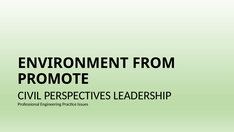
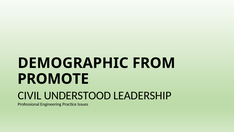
ENVIRONMENT: ENVIRONMENT -> DEMOGRAPHIC
PERSPECTIVES: PERSPECTIVES -> UNDERSTOOD
